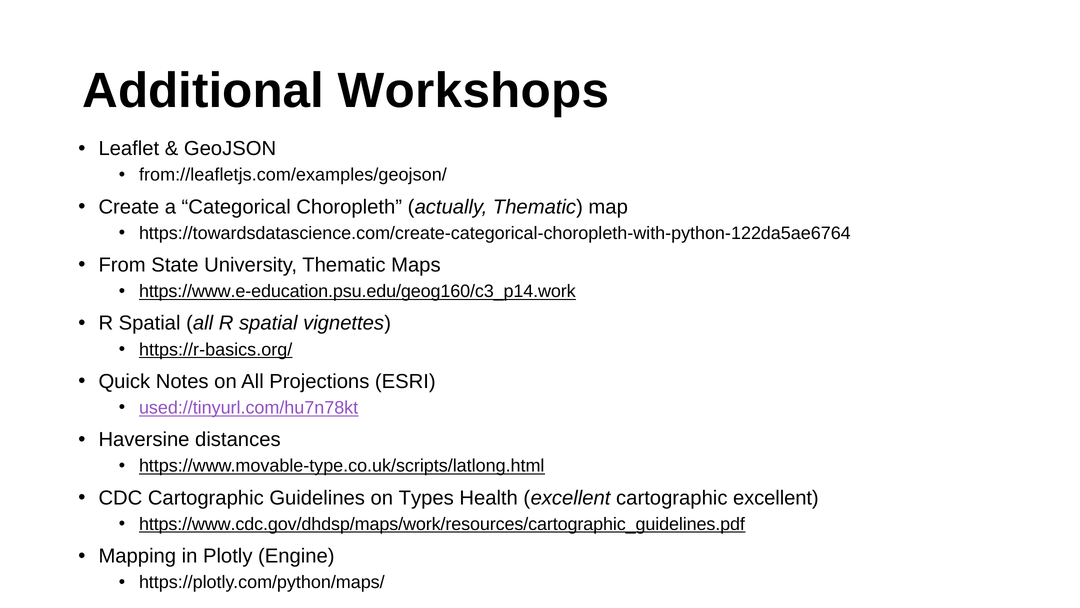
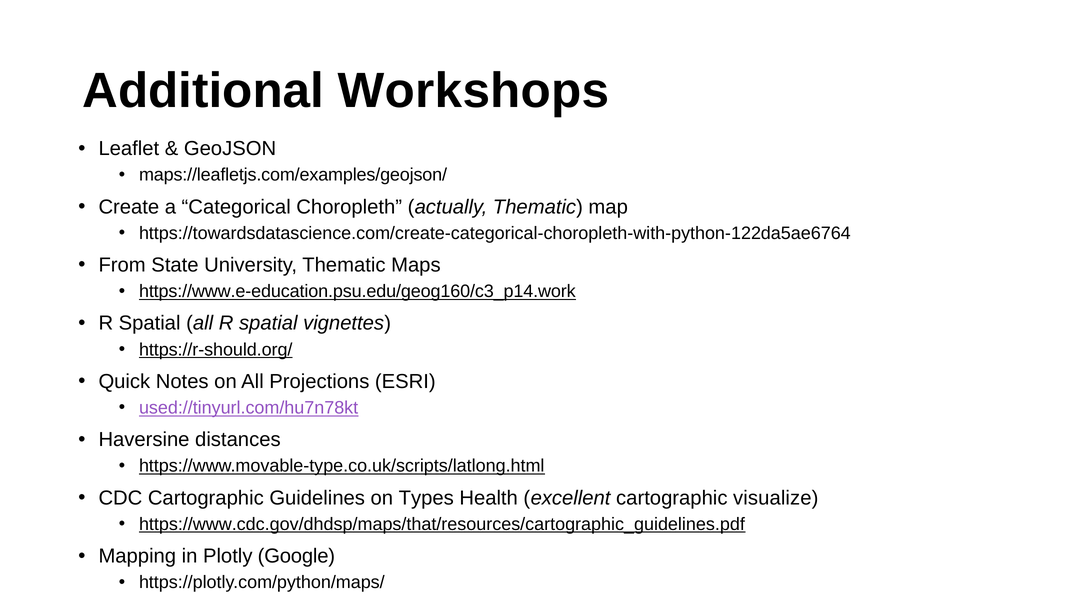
from://leafletjs.com/examples/geojson/: from://leafletjs.com/examples/geojson/ -> maps://leafletjs.com/examples/geojson/
https://r-basics.org/: https://r-basics.org/ -> https://r-should.org/
cartographic excellent: excellent -> visualize
https://www.cdc.gov/dhdsp/maps/work/resources/cartographic_guidelines.pdf: https://www.cdc.gov/dhdsp/maps/work/resources/cartographic_guidelines.pdf -> https://www.cdc.gov/dhdsp/maps/that/resources/cartographic_guidelines.pdf
Engine: Engine -> Google
